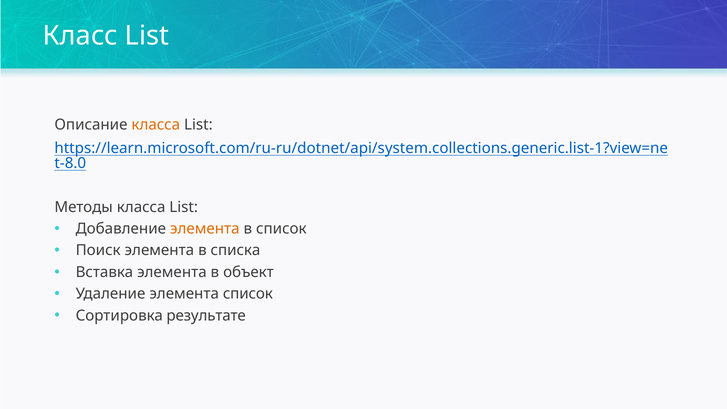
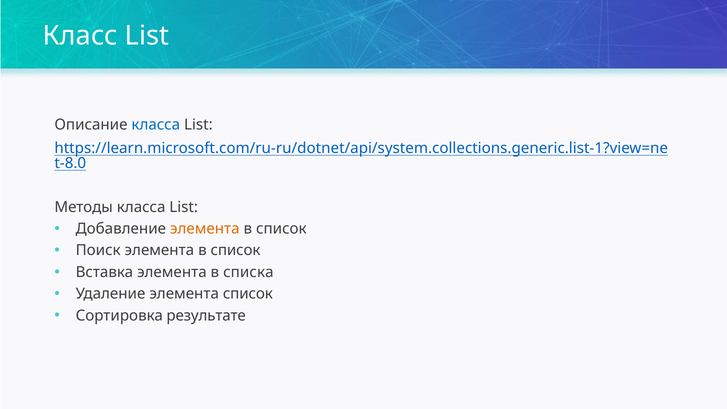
класса at (156, 125) colour: orange -> blue
Поиск элемента в списка: списка -> список
объект: объект -> списка
